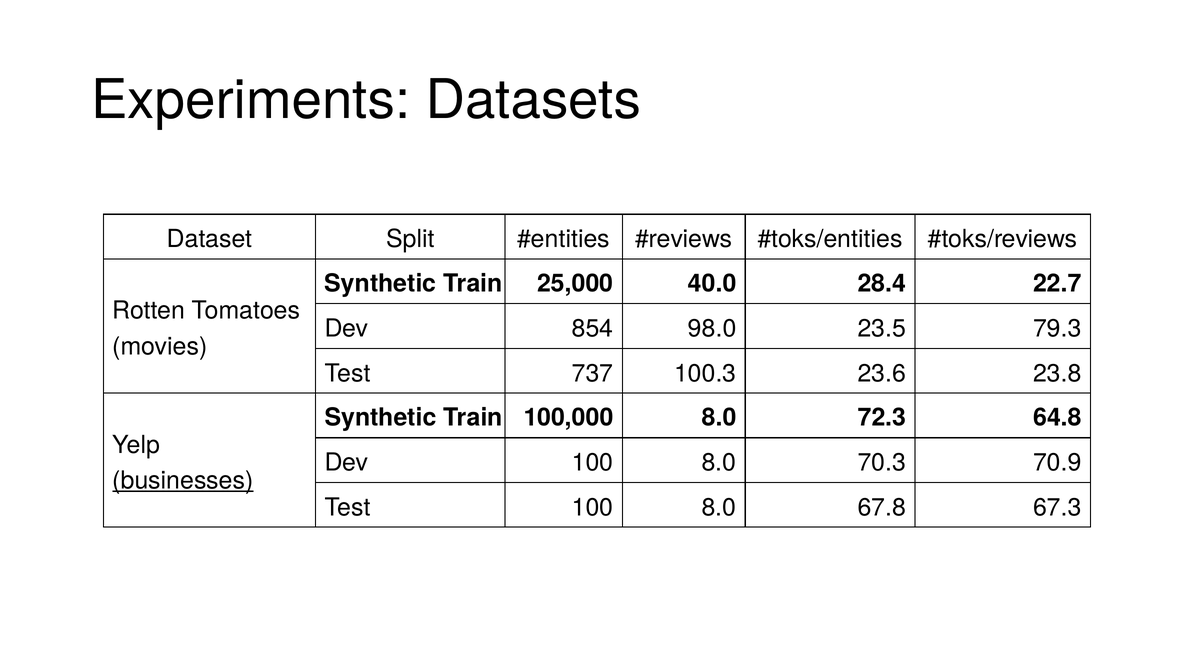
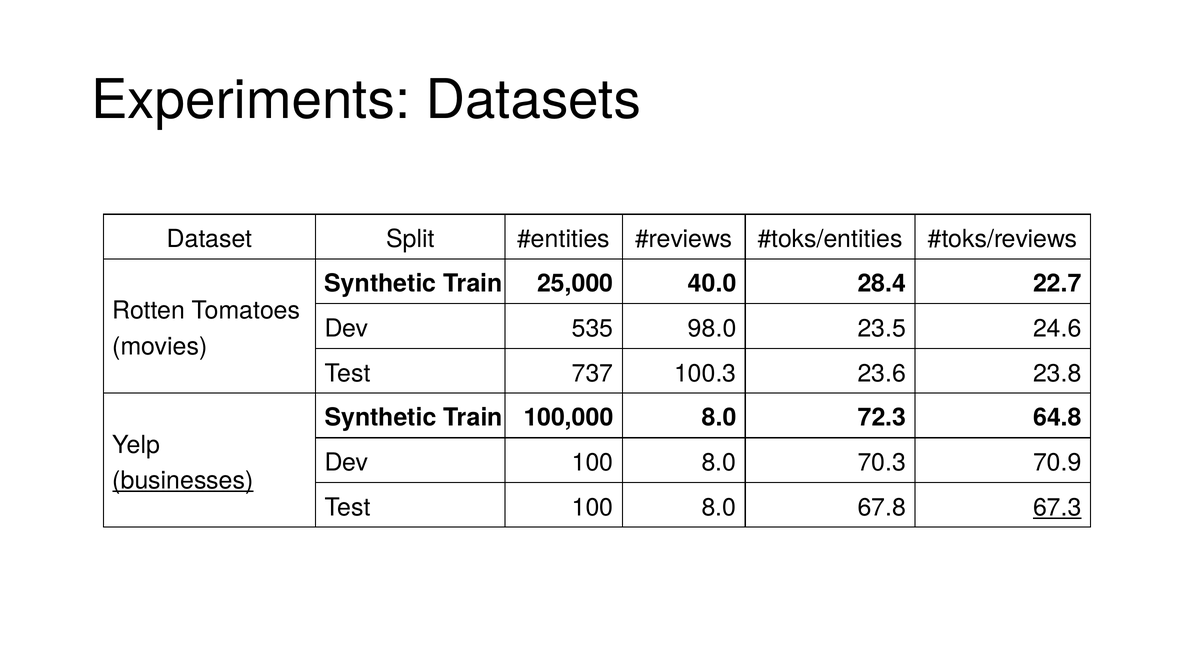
854: 854 -> 535
79.3: 79.3 -> 24.6
67.3 underline: none -> present
